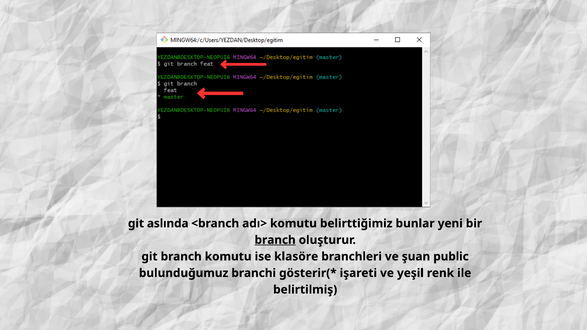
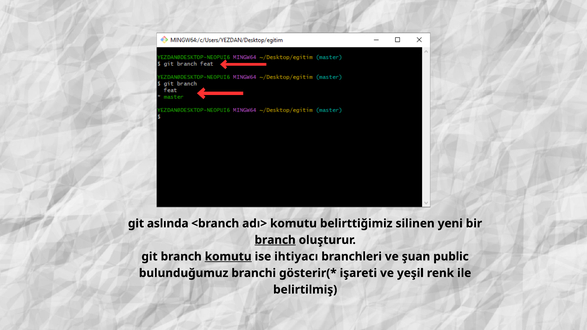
bunlar: bunlar -> silinen
komutu at (228, 257) underline: none -> present
klasöre: klasöre -> ihtiyacı
